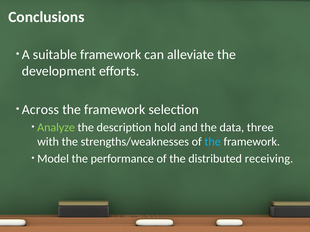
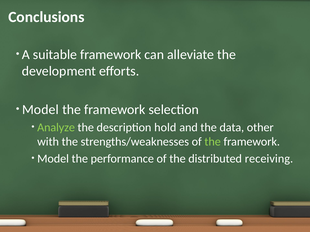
Across at (40, 110): Across -> Model
three: three -> other
the at (213, 142) colour: light blue -> light green
